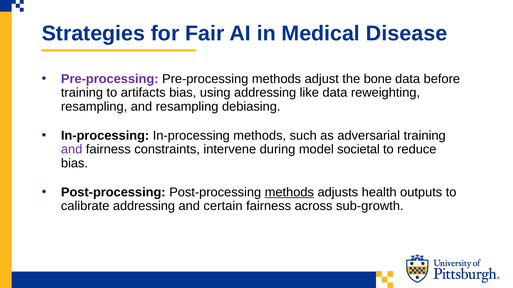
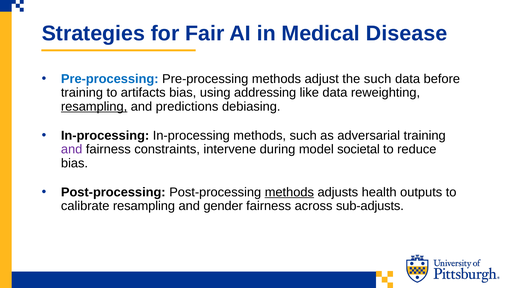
Pre-processing at (110, 79) colour: purple -> blue
the bone: bone -> such
resampling at (94, 107) underline: none -> present
and resampling: resampling -> predictions
calibrate addressing: addressing -> resampling
certain: certain -> gender
sub-growth: sub-growth -> sub-adjusts
